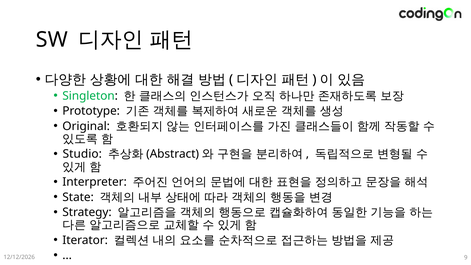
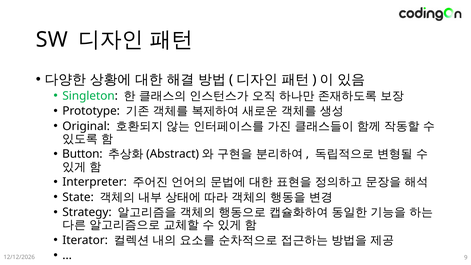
Studio: Studio -> Button
